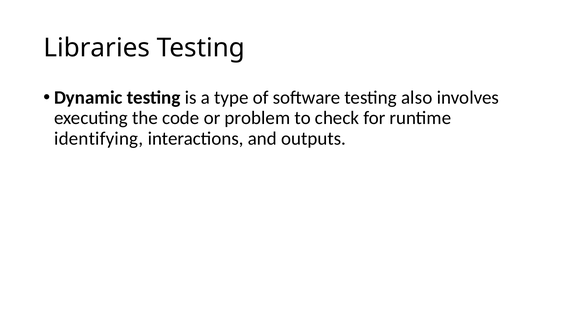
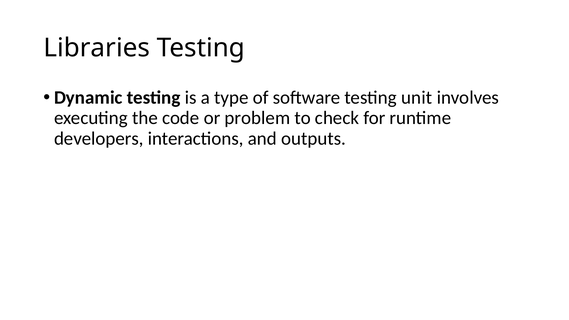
also: also -> unit
identifying: identifying -> developers
